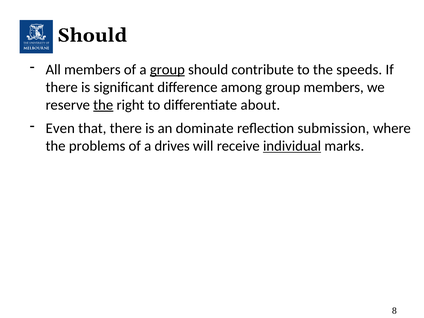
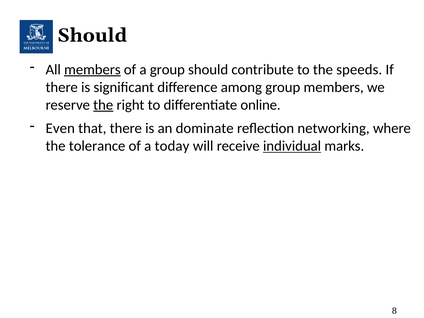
members at (92, 70) underline: none -> present
group at (167, 70) underline: present -> none
about: about -> online
submission: submission -> networking
problems: problems -> tolerance
drives: drives -> today
